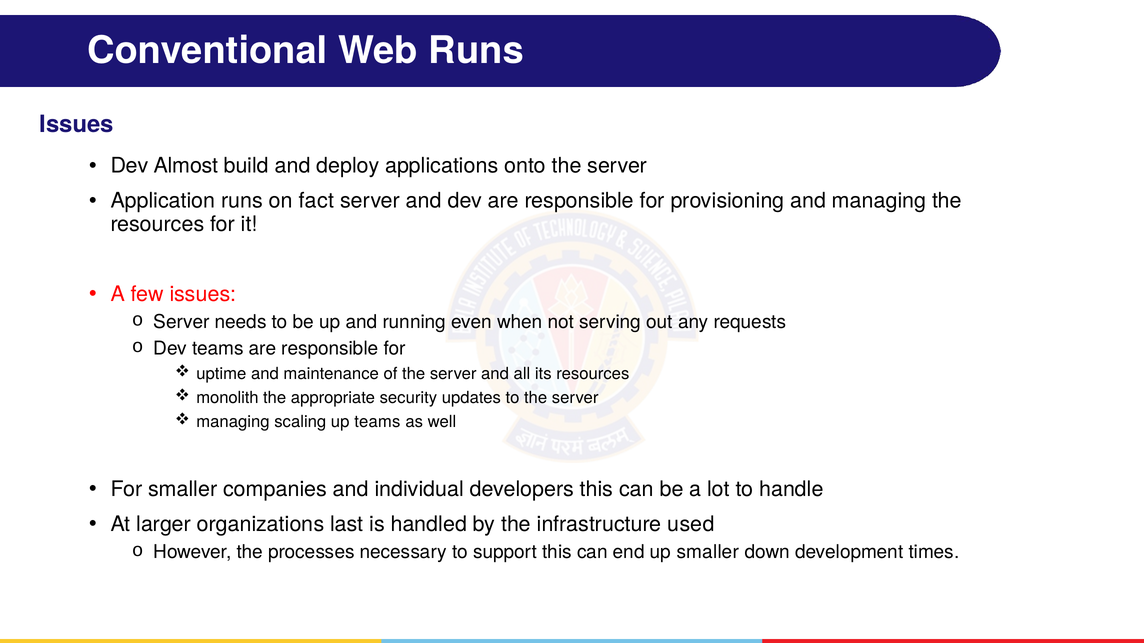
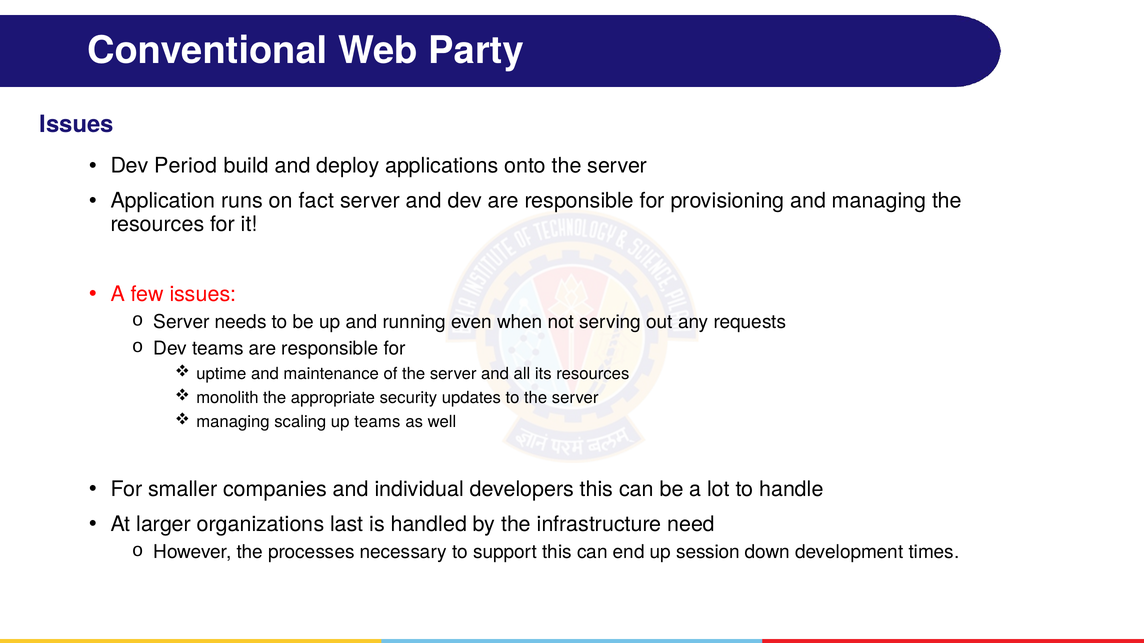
Web Runs: Runs -> Party
Almost: Almost -> Period
used: used -> need
up smaller: smaller -> session
